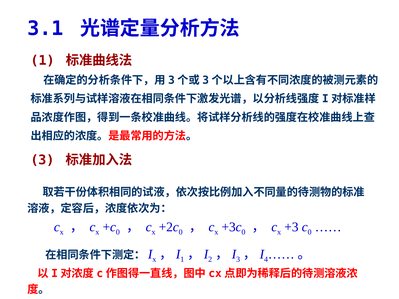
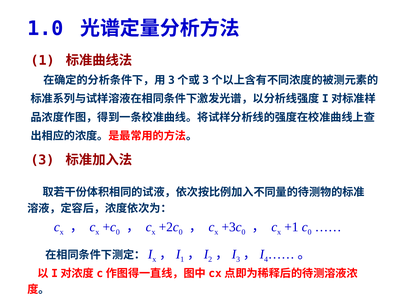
3.1: 3.1 -> 1.0
+3: +3 -> +1
